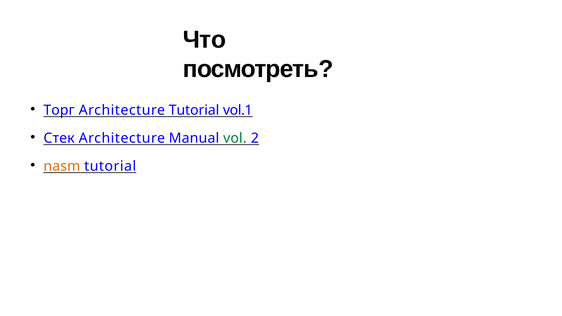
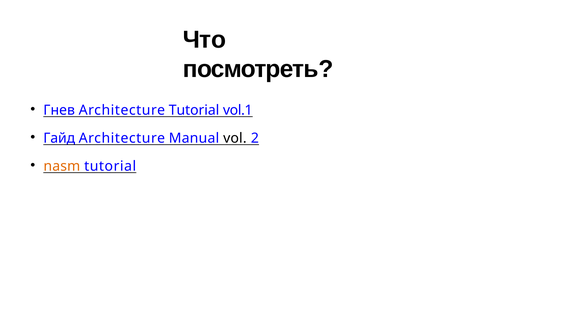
Торг: Торг -> Гнев
Стек: Стек -> Гайд
vol colour: green -> black
